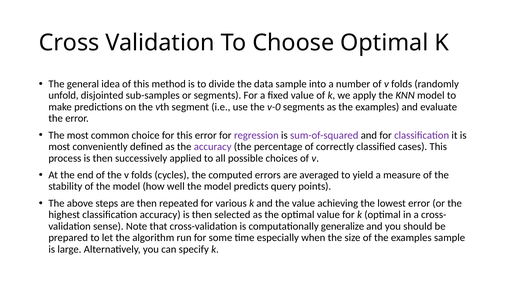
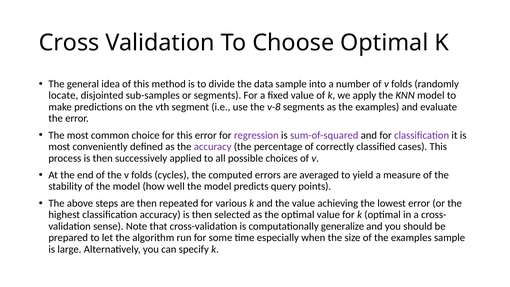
unfold: unfold -> locate
v-0: v-0 -> v-8
